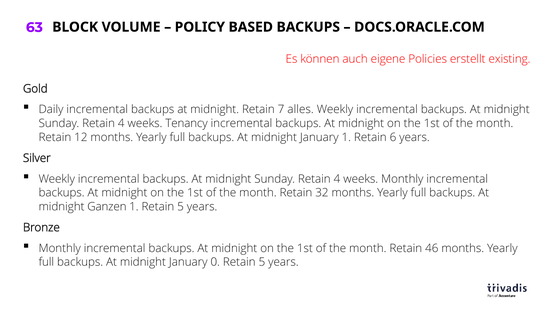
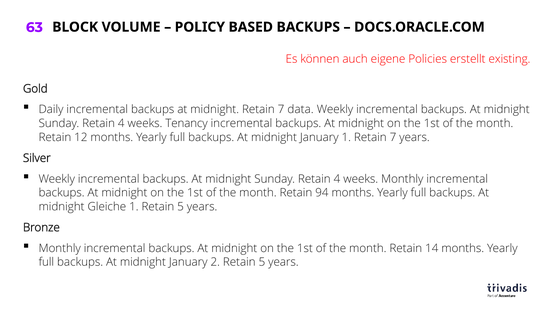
alles: alles -> data
1 Retain 6: 6 -> 7
32: 32 -> 94
Ganzen: Ganzen -> Gleiche
46: 46 -> 14
0: 0 -> 2
